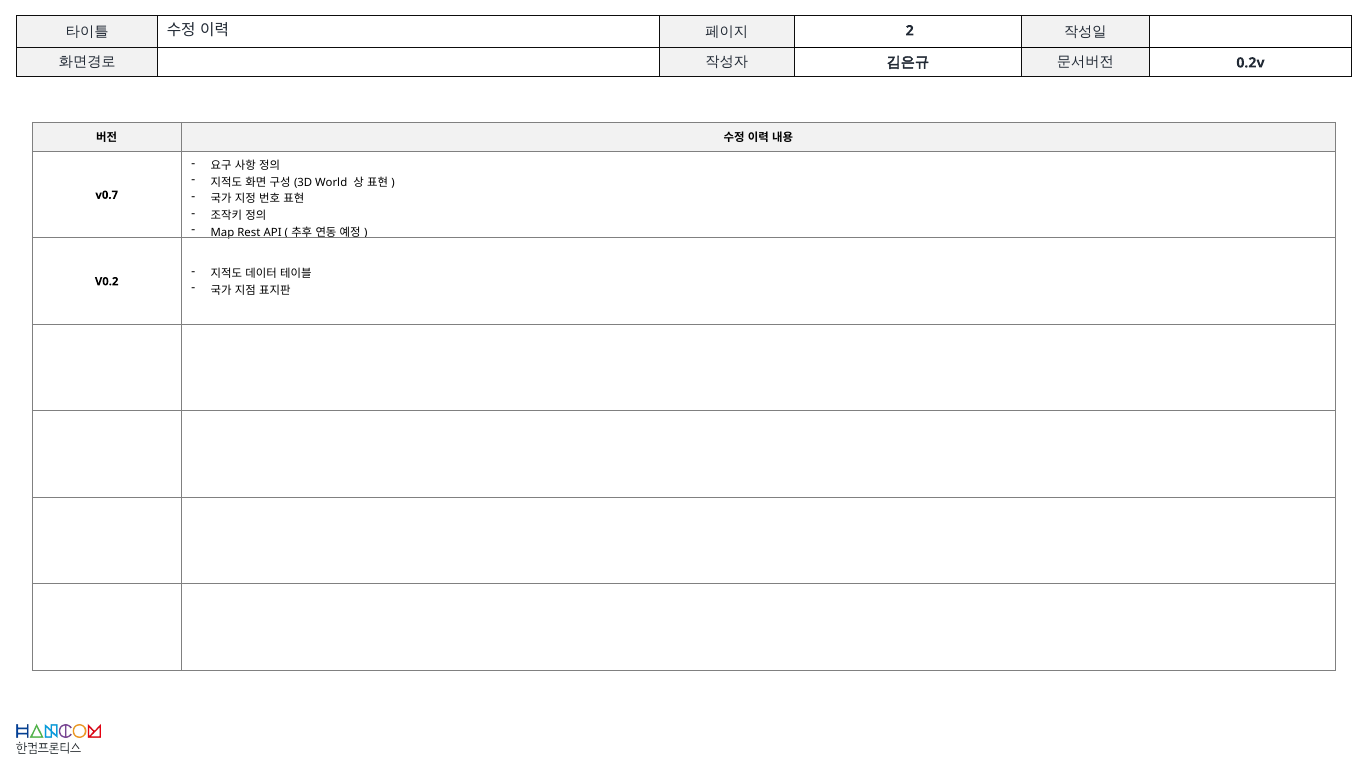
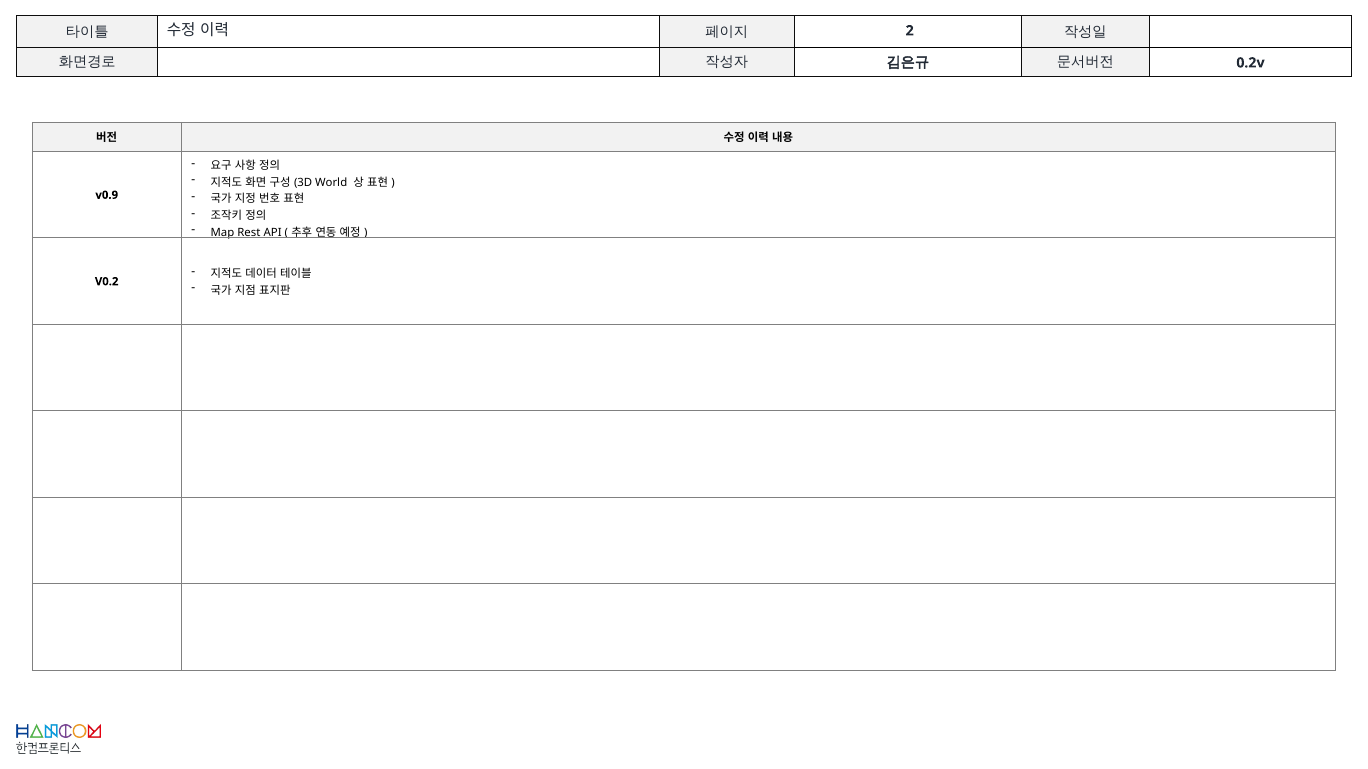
v0.7: v0.7 -> v0.9
